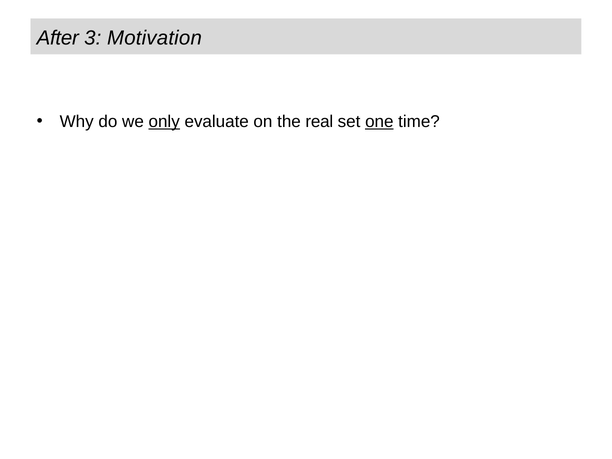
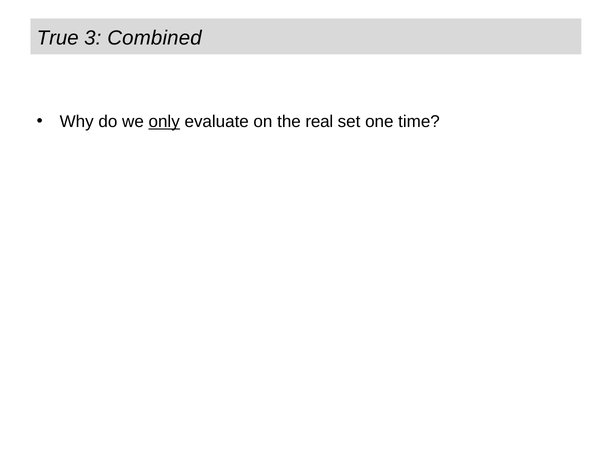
After: After -> True
Motivation: Motivation -> Combined
one underline: present -> none
